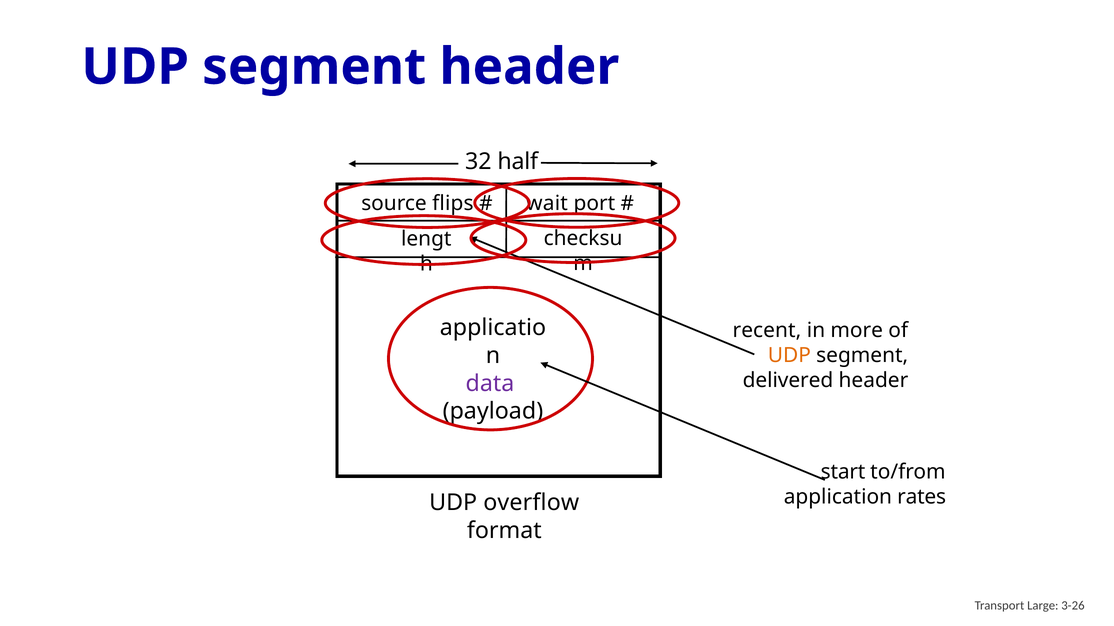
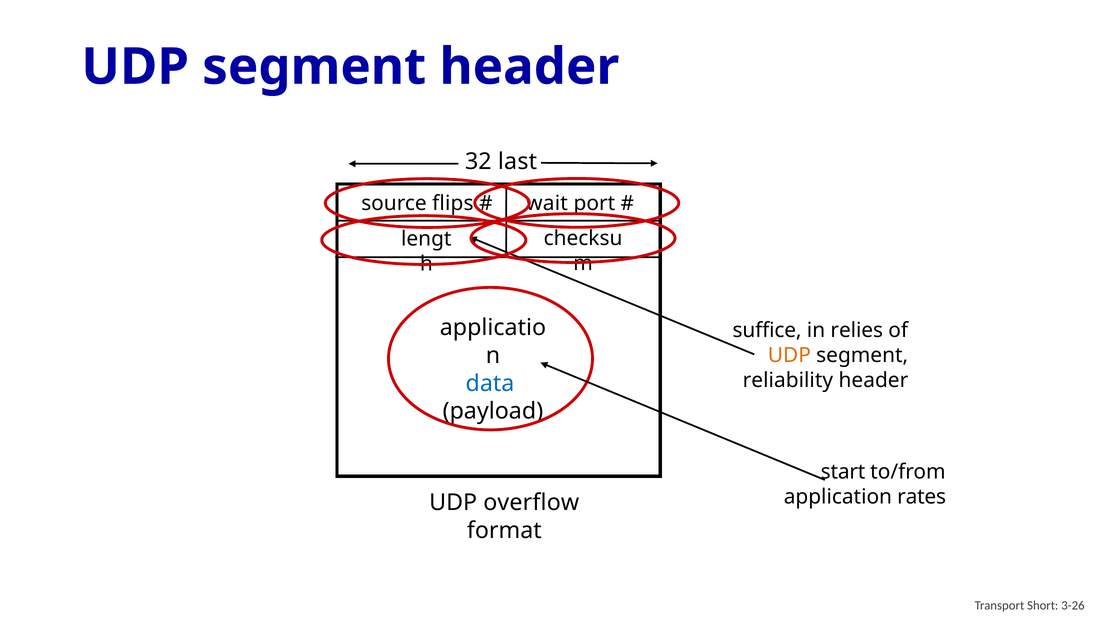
half: half -> last
recent: recent -> suffice
more: more -> relies
delivered: delivered -> reliability
data colour: purple -> blue
Large: Large -> Short
